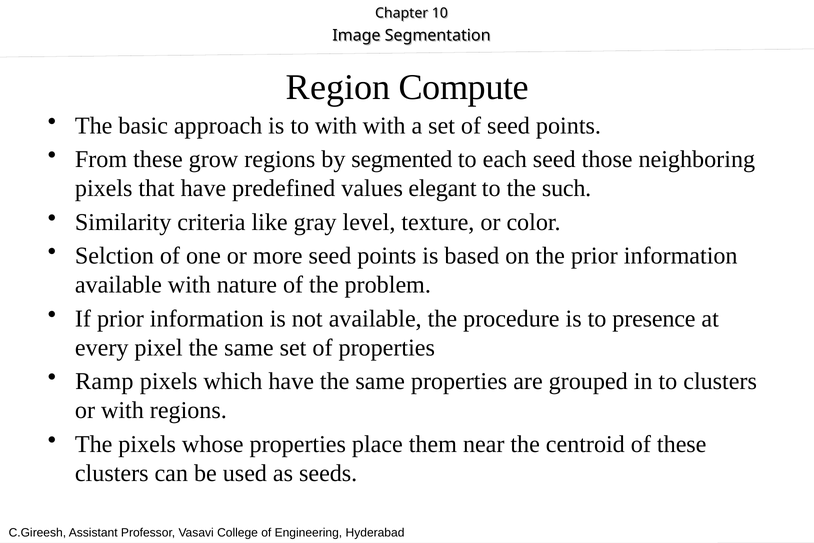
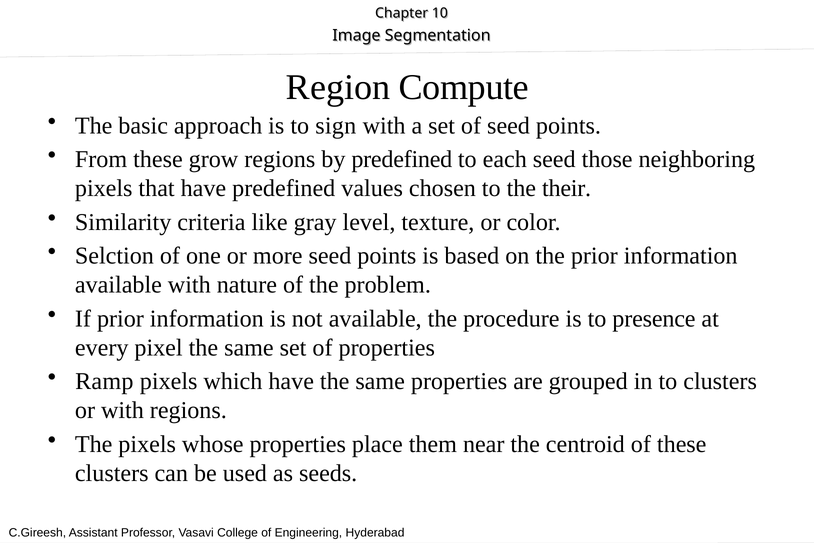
to with: with -> sign
by segmented: segmented -> predefined
elegant: elegant -> chosen
such: such -> their
